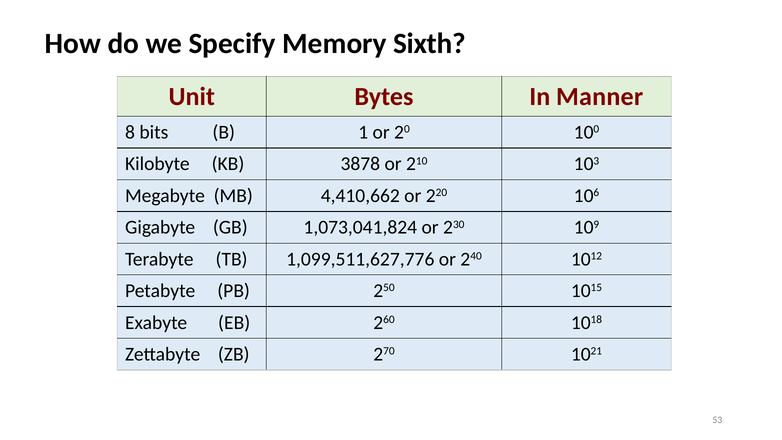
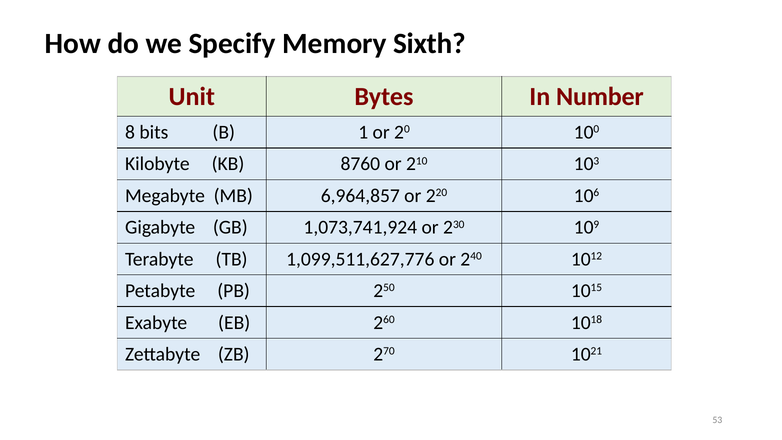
Manner: Manner -> Number
3878: 3878 -> 8760
4,410,662: 4,410,662 -> 6,964,857
1,073,041,824: 1,073,041,824 -> 1,073,741,924
